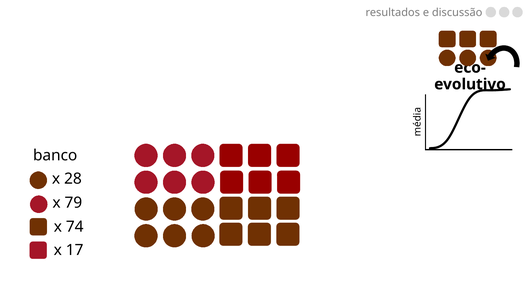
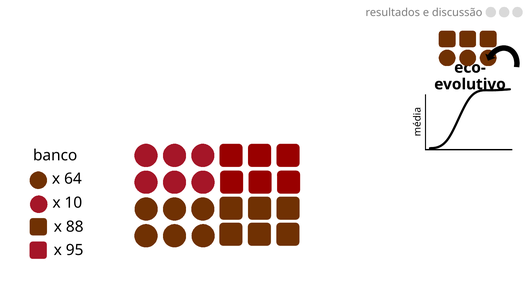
28: 28 -> 64
79: 79 -> 10
74: 74 -> 88
17: 17 -> 95
